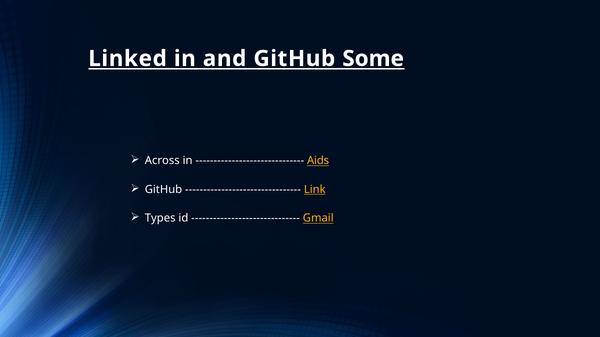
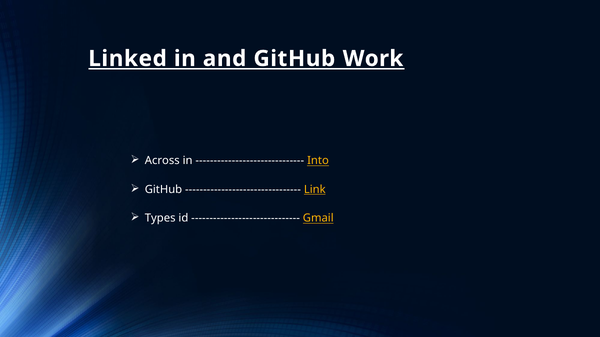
Some: Some -> Work
Aids: Aids -> Into
